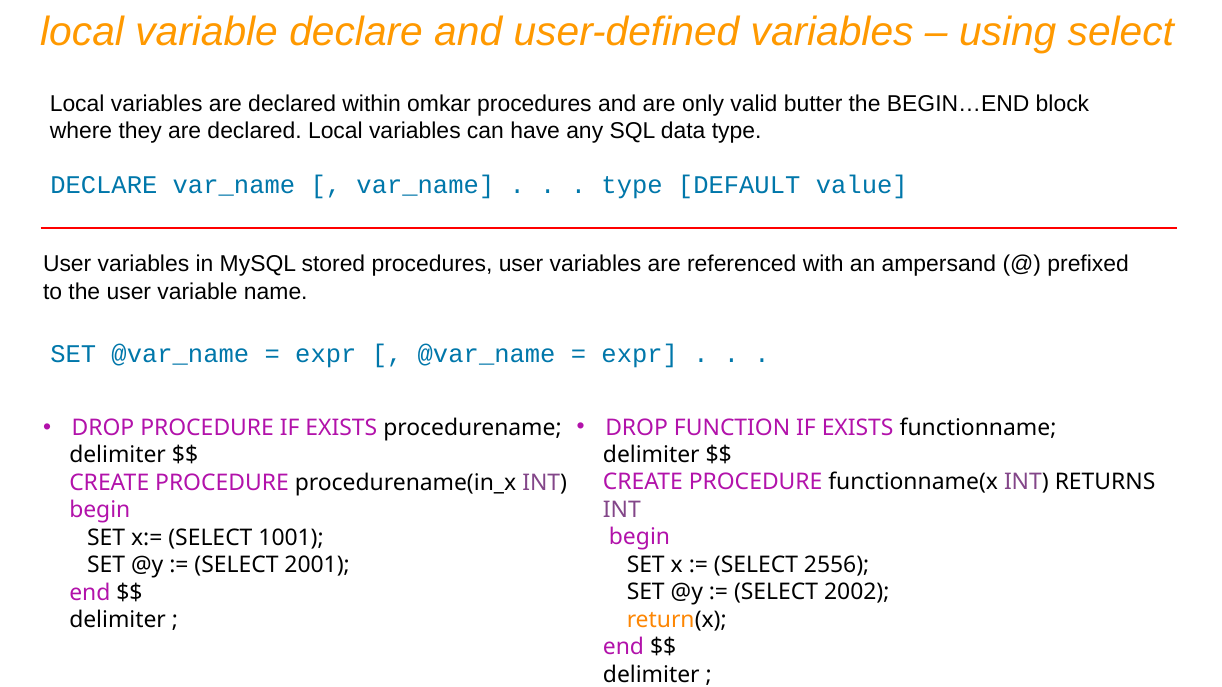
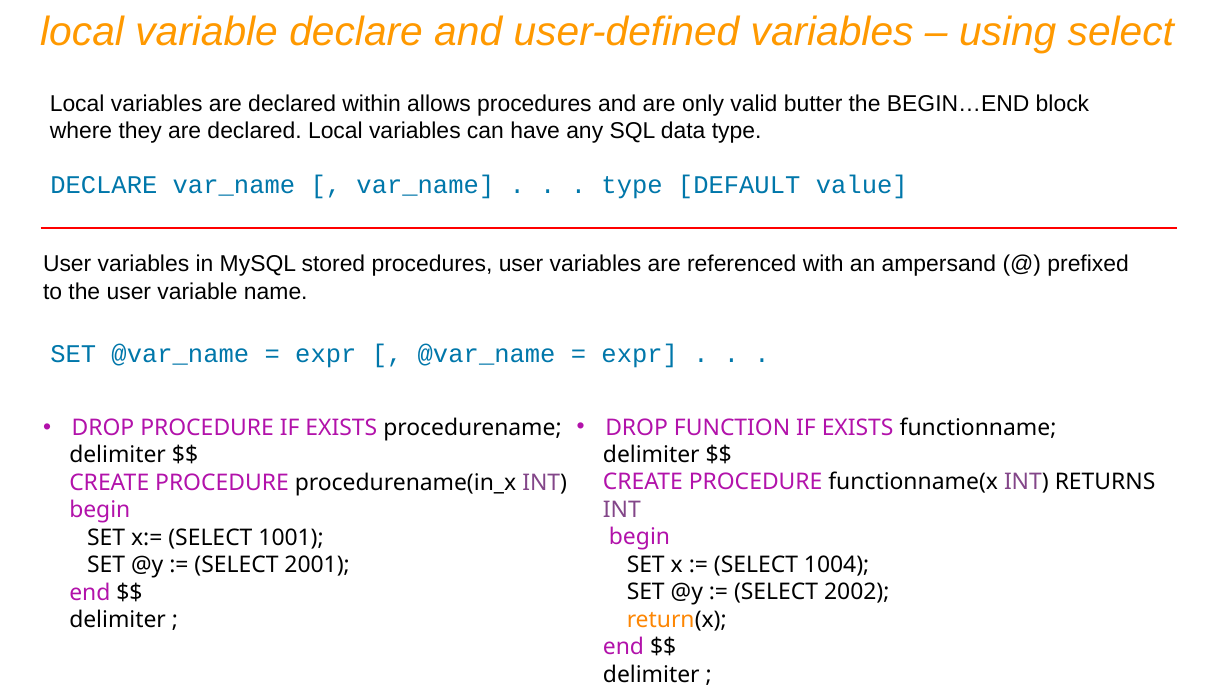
omkar: omkar -> allows
2556: 2556 -> 1004
